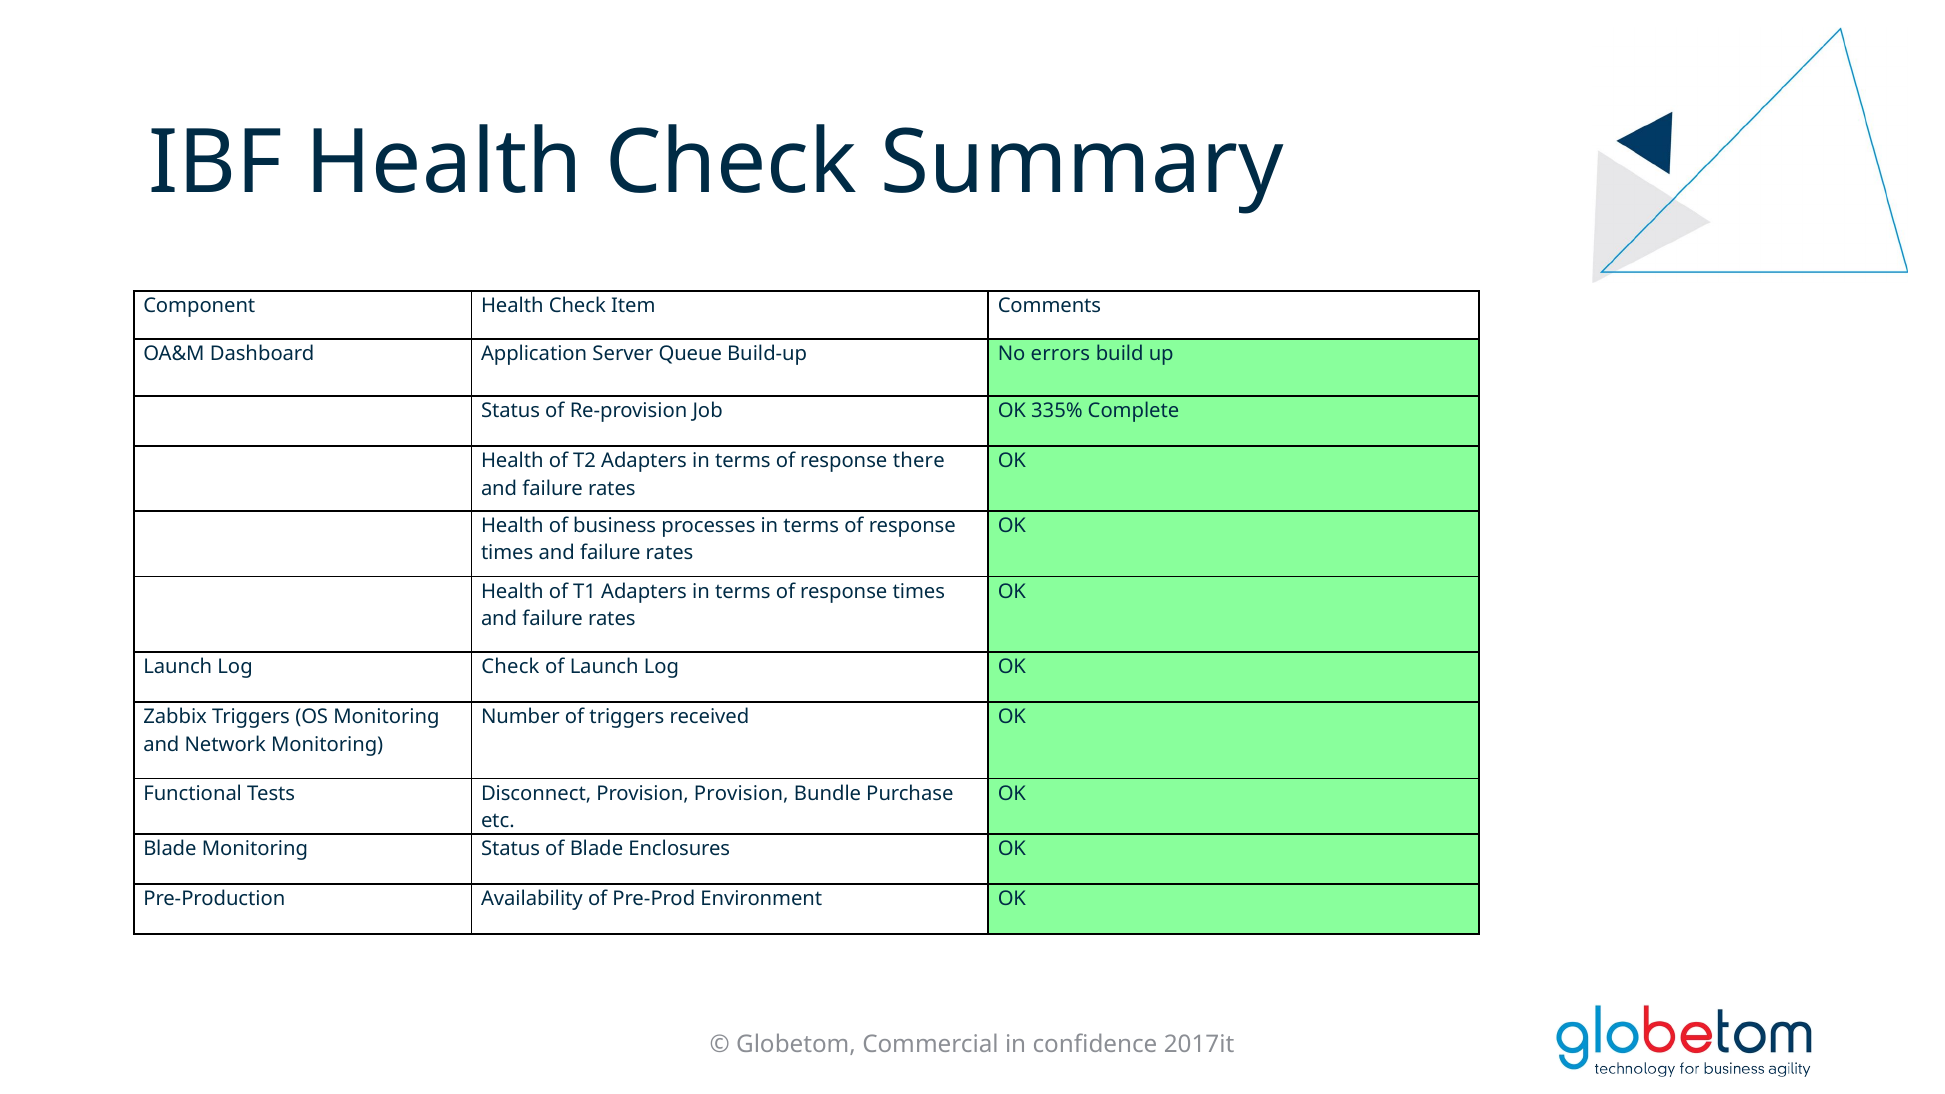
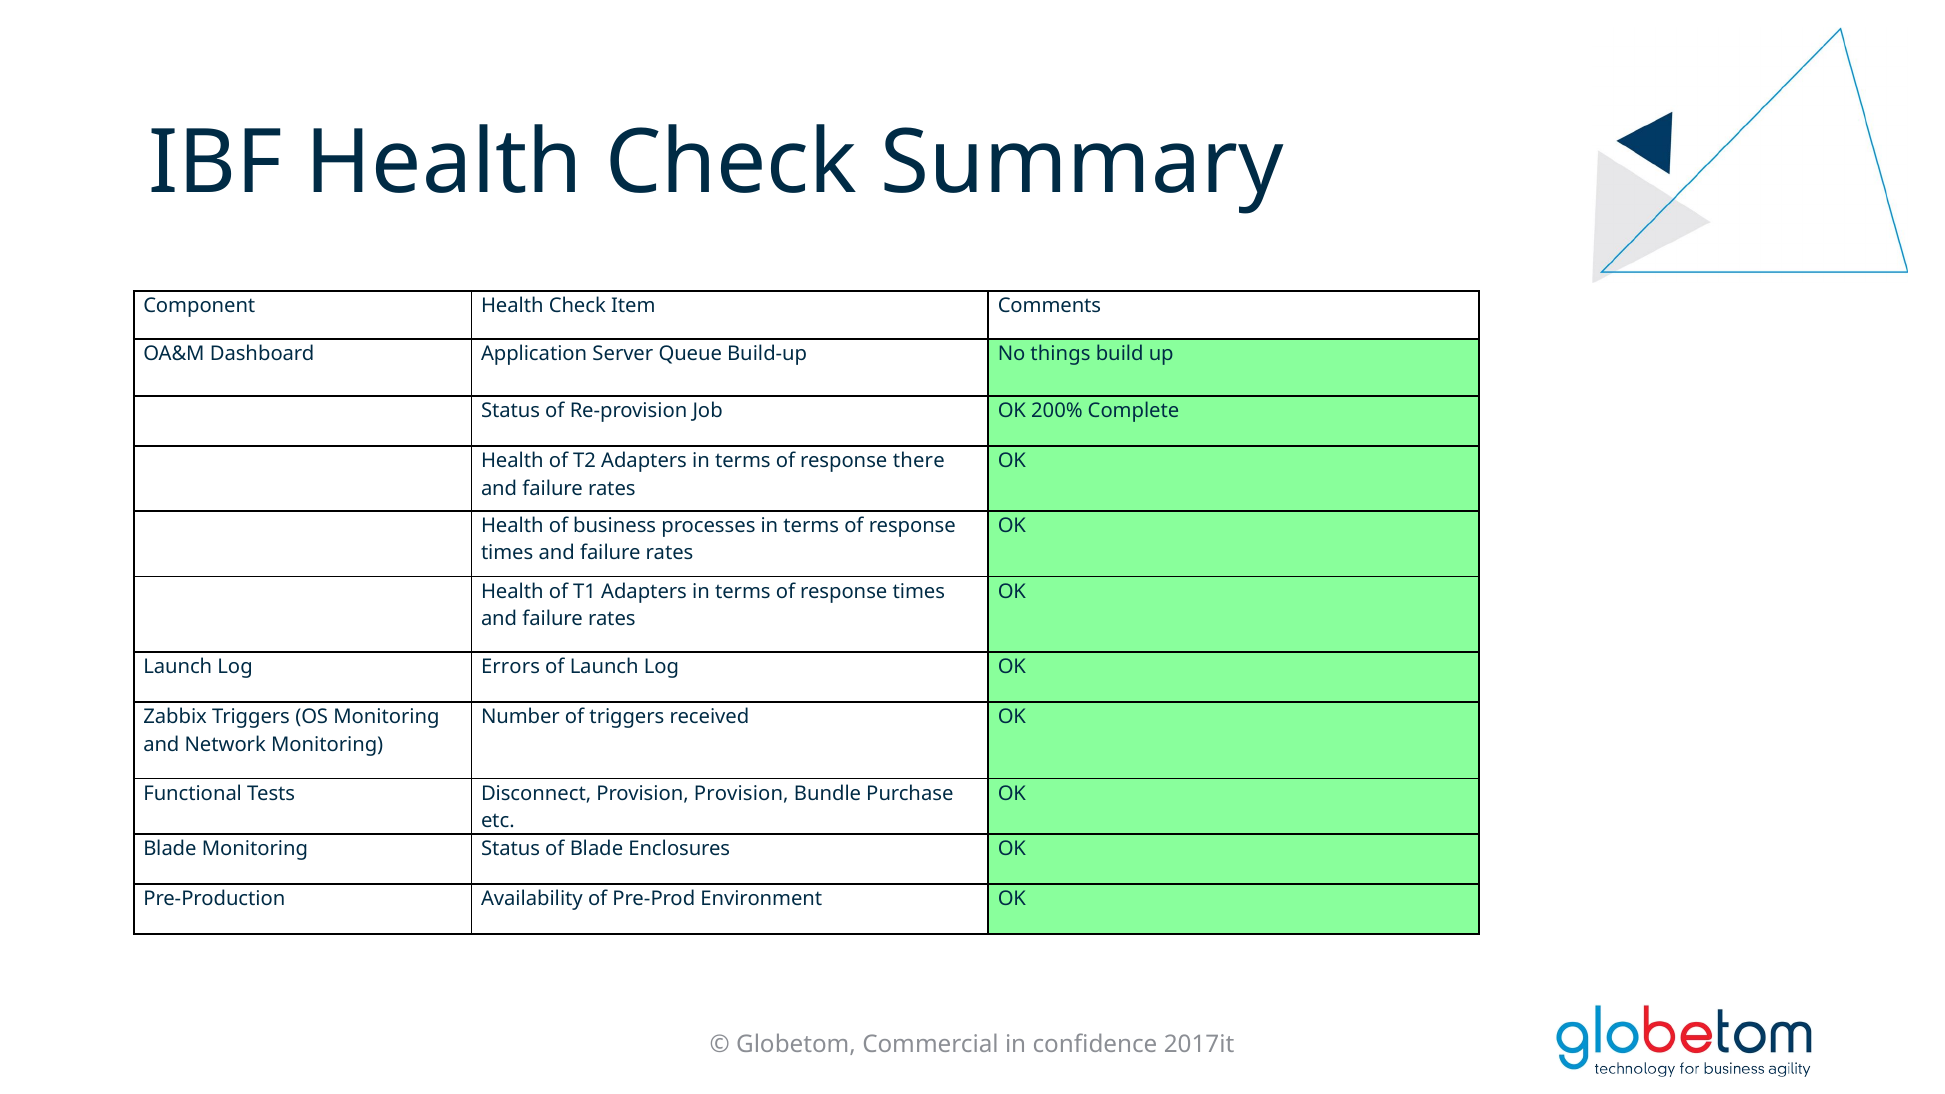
errors: errors -> things
335%: 335% -> 200%
Log Check: Check -> Errors
